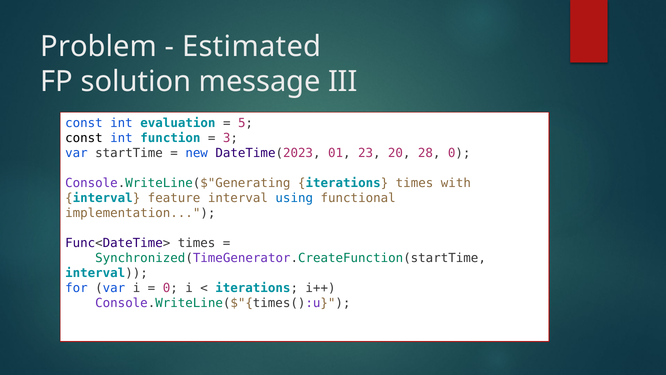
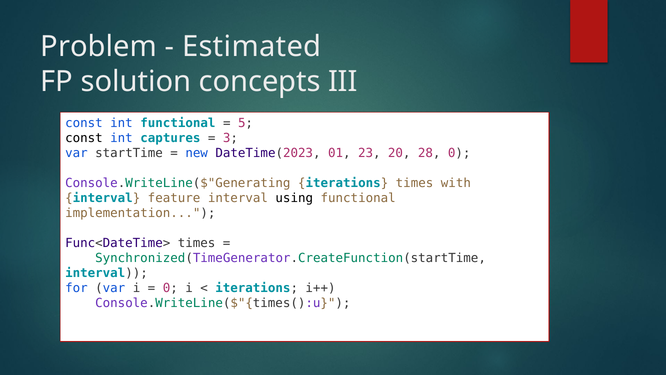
message: message -> concepts
int evaluation: evaluation -> functional
function: function -> captures
using colour: blue -> black
